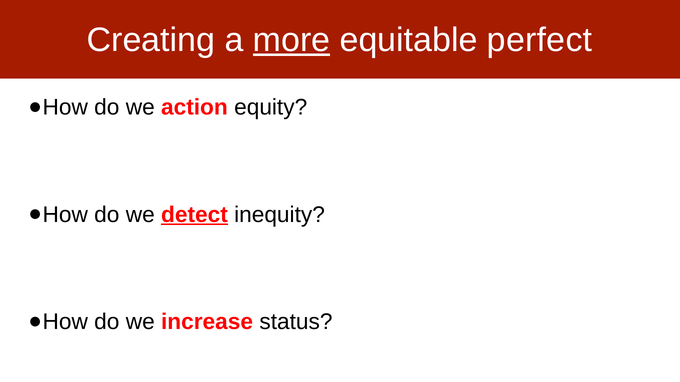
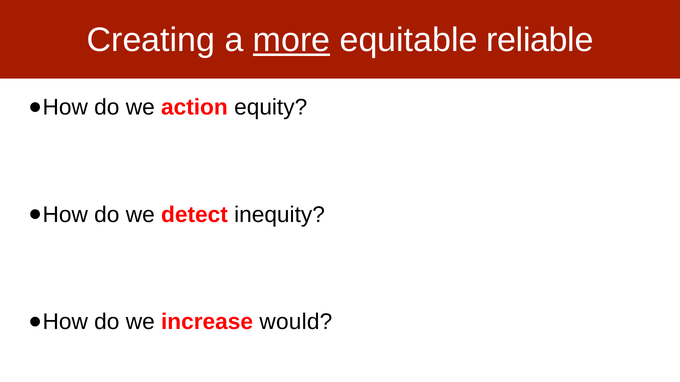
perfect: perfect -> reliable
detect underline: present -> none
status: status -> would
